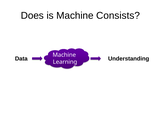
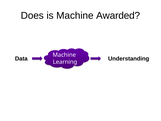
Consists: Consists -> Awarded
